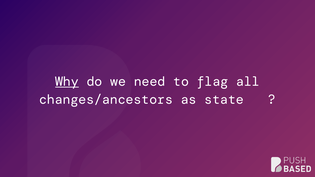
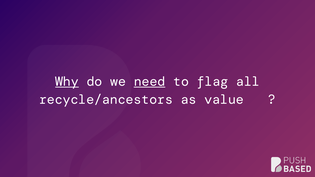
need underline: none -> present
changes/ancestors: changes/ancestors -> recycle/ancestors
state: state -> value
